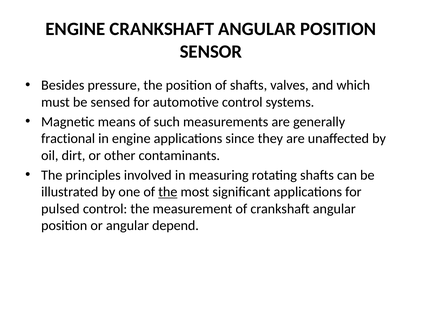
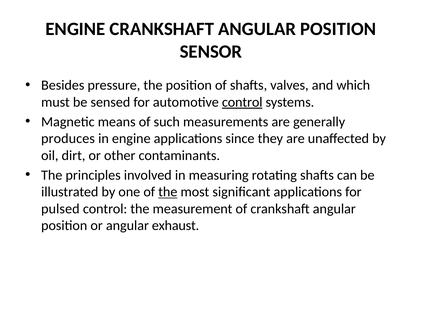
control at (242, 102) underline: none -> present
fractional: fractional -> produces
depend: depend -> exhaust
